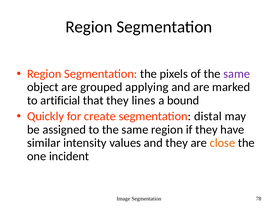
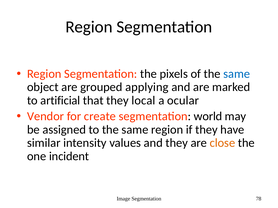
same at (237, 74) colour: purple -> blue
lines: lines -> local
bound: bound -> ocular
Quickly: Quickly -> Vendor
distal: distal -> world
